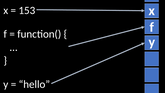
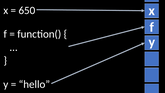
153: 153 -> 650
